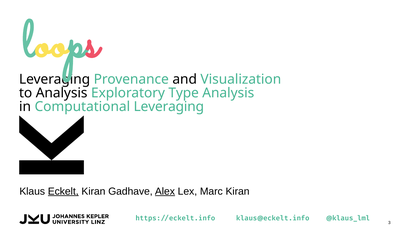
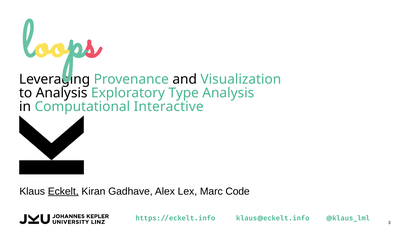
Computational Leveraging: Leveraging -> Interactive
Alex underline: present -> none
Marc Kiran: Kiran -> Code
